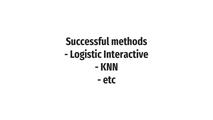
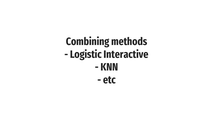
Successful: Successful -> Combining
